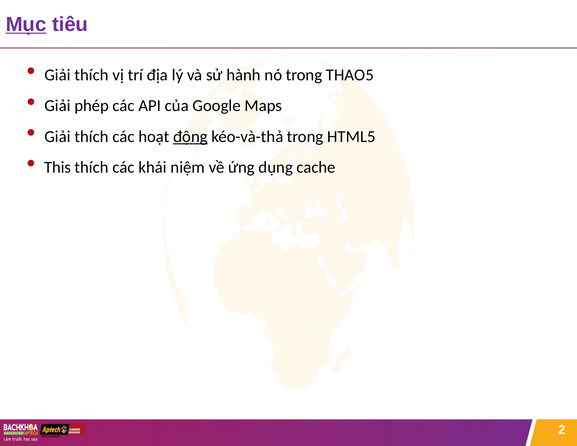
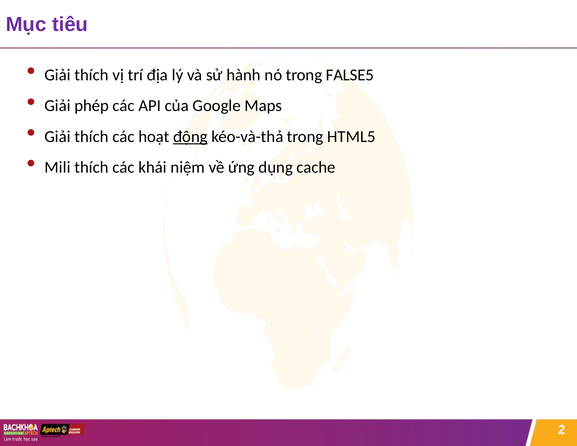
Mục underline: present -> none
THAO5: THAO5 -> FALSE5
This: This -> Mili
